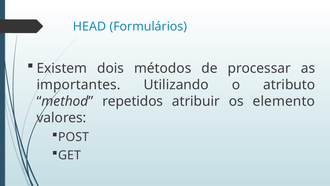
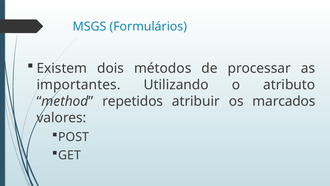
HEAD: HEAD -> MSGS
elemento: elemento -> marcados
